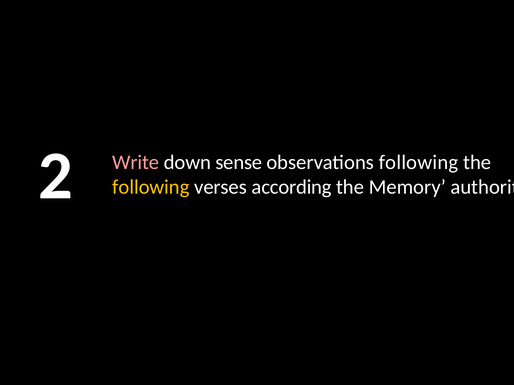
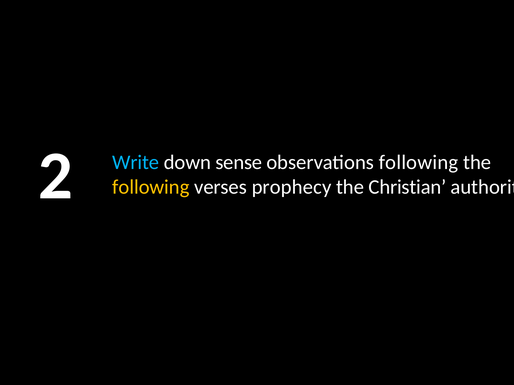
Write colour: pink -> light blue
according: according -> prophecy
Memory: Memory -> Christian
